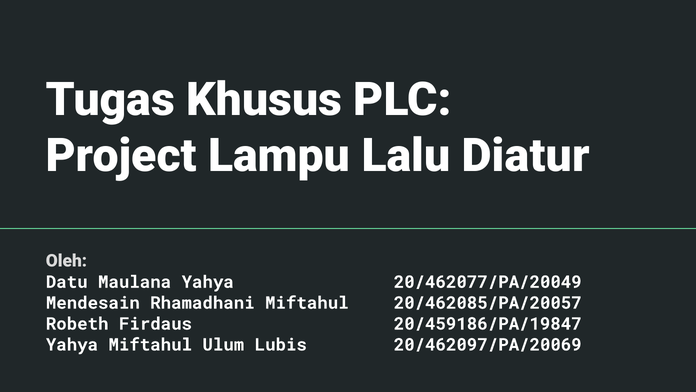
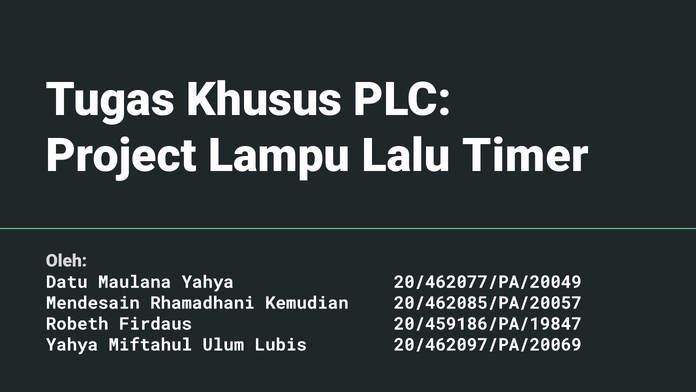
Diatur: Diatur -> Timer
Rhamadhani Miftahul: Miftahul -> Kemudian
